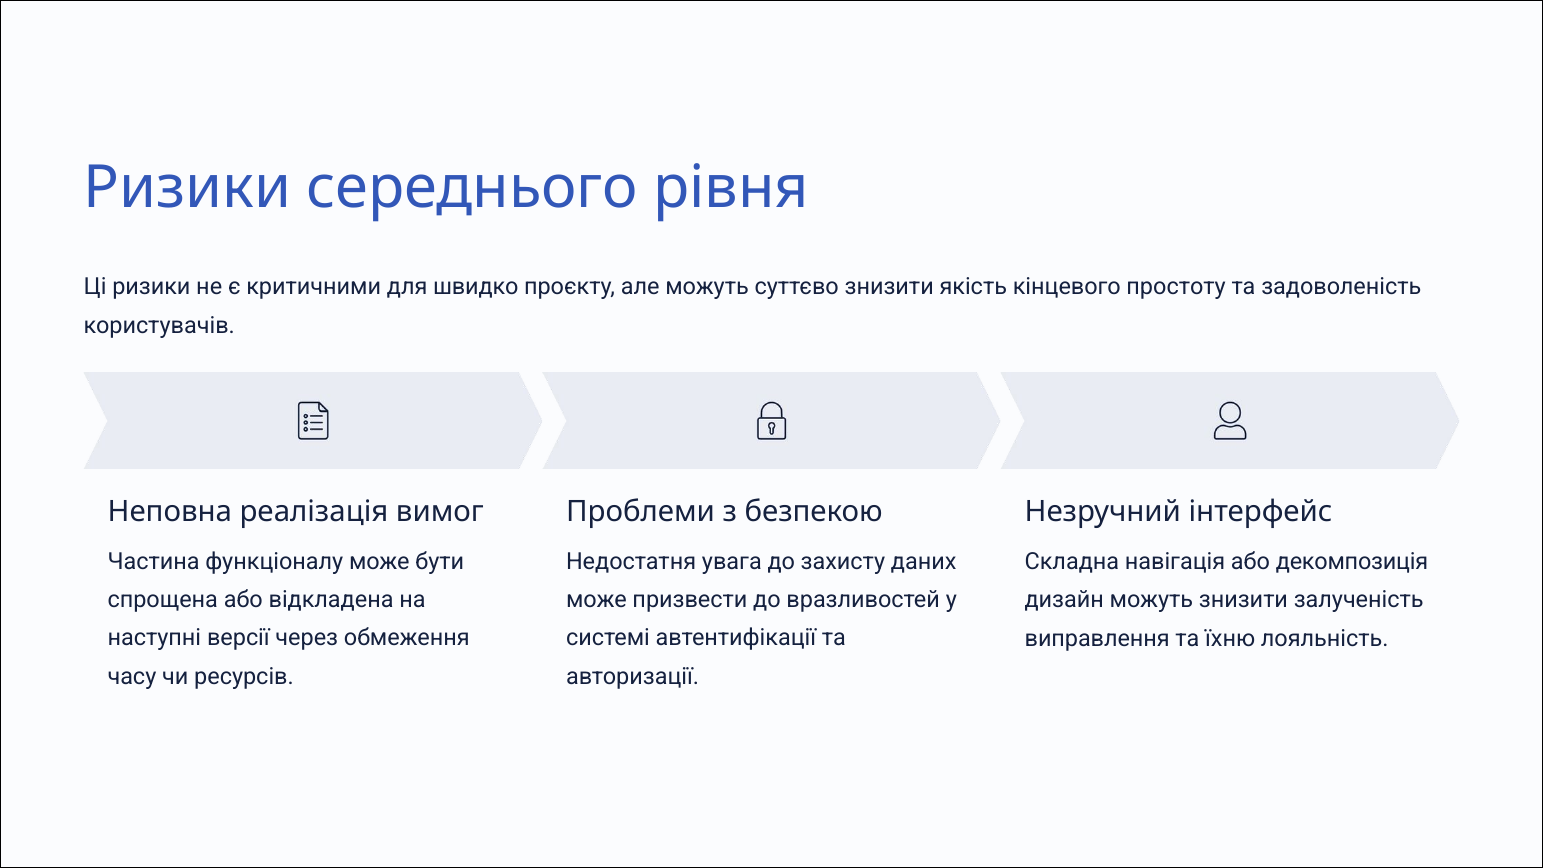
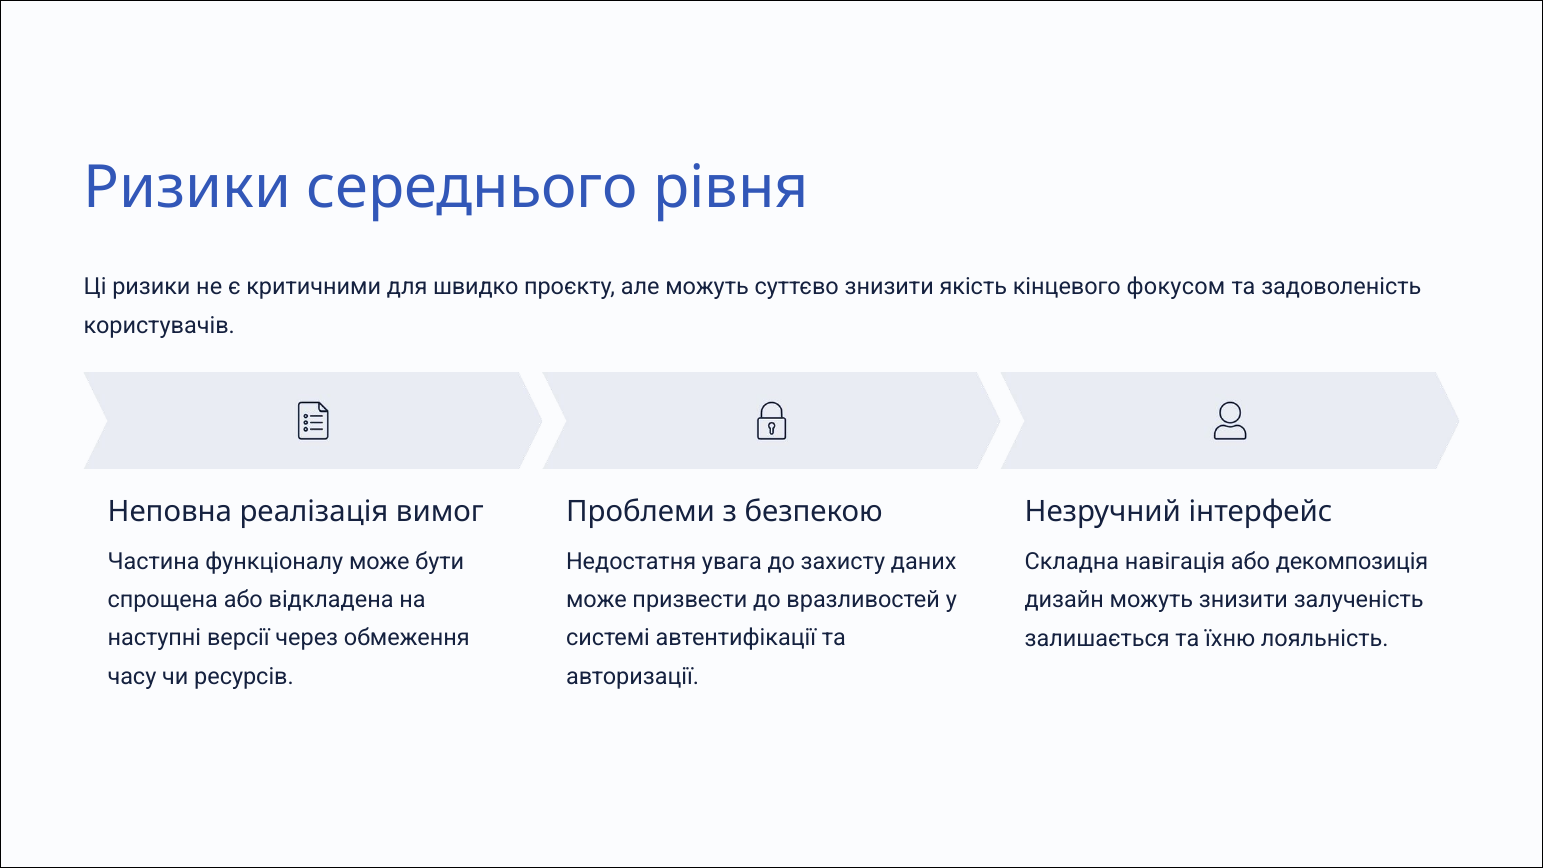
простоту: простоту -> фокусом
виправлення: виправлення -> залишається
